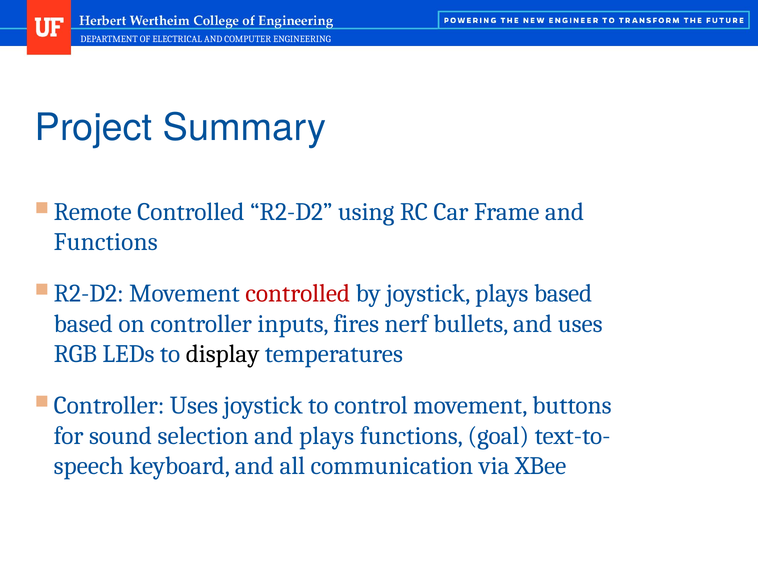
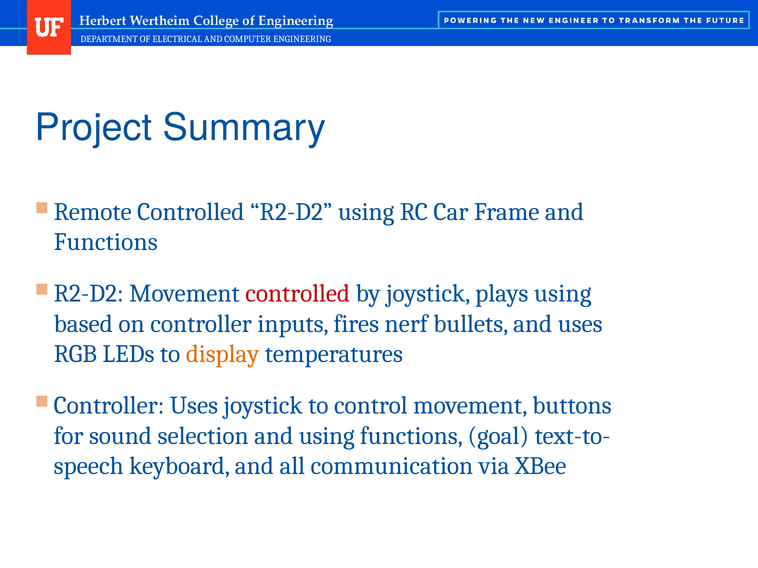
plays based: based -> using
display colour: black -> orange
and plays: plays -> using
